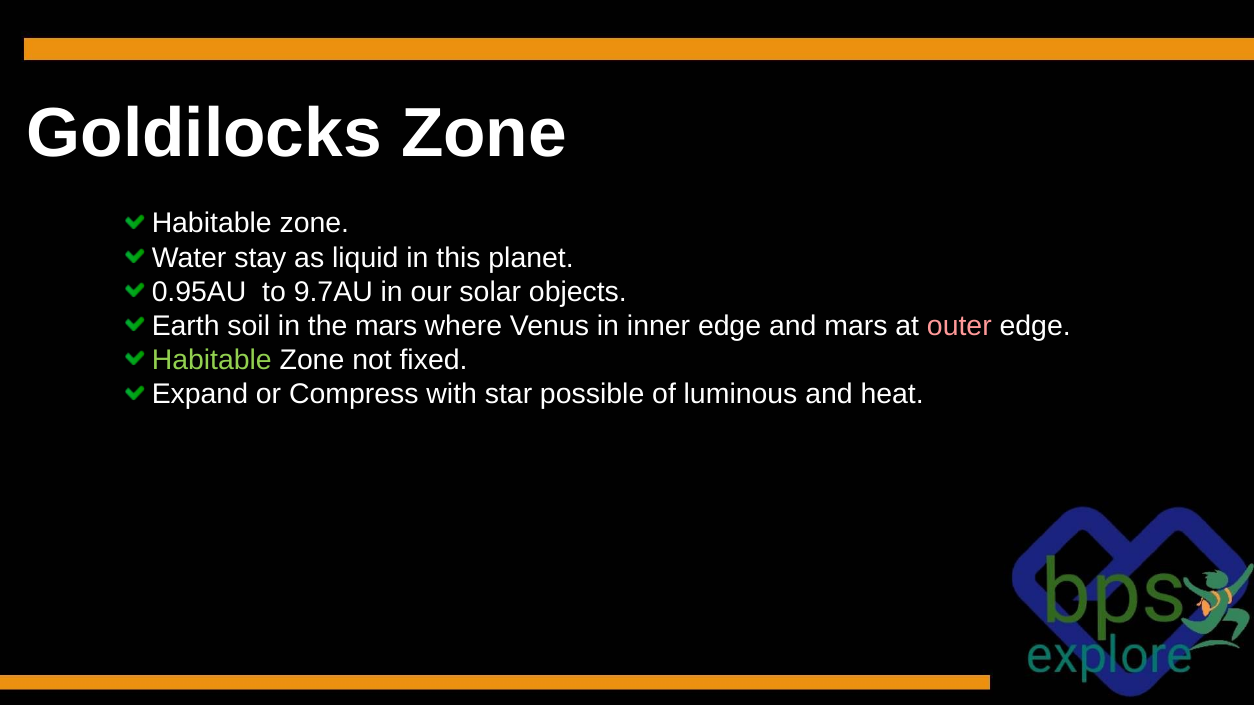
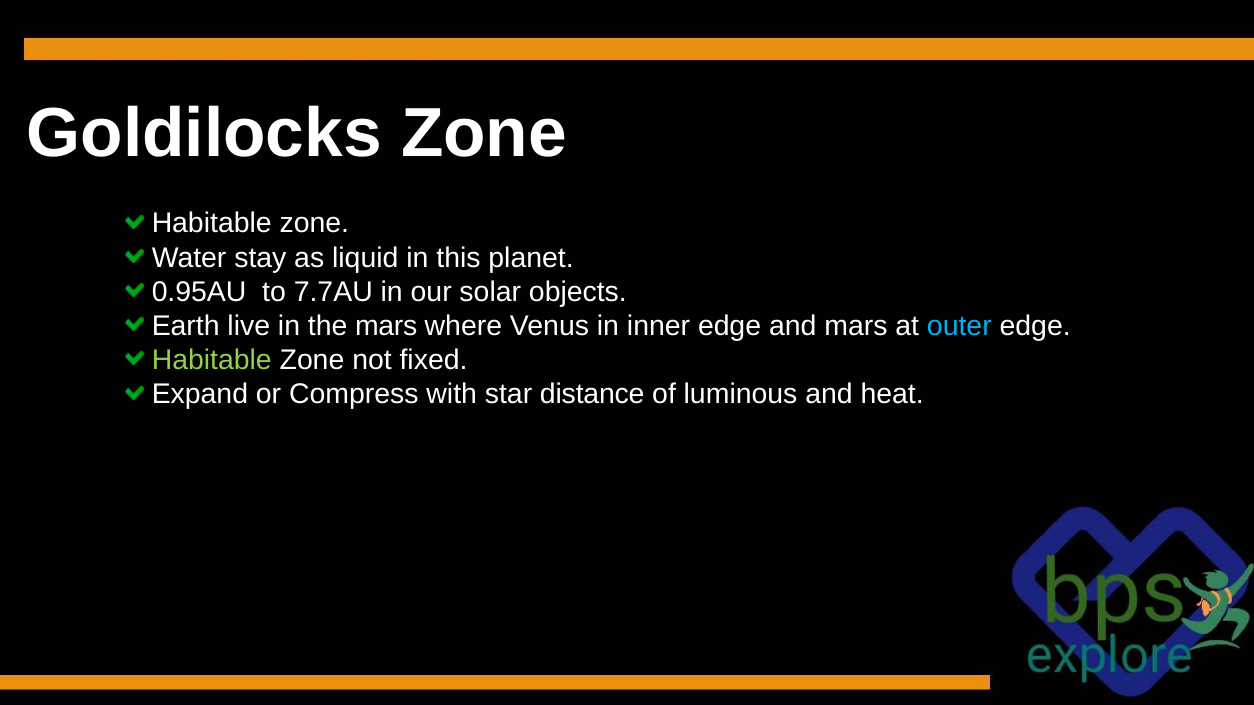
9.7AU: 9.7AU -> 7.7AU
soil: soil -> live
outer colour: pink -> light blue
possible: possible -> distance
